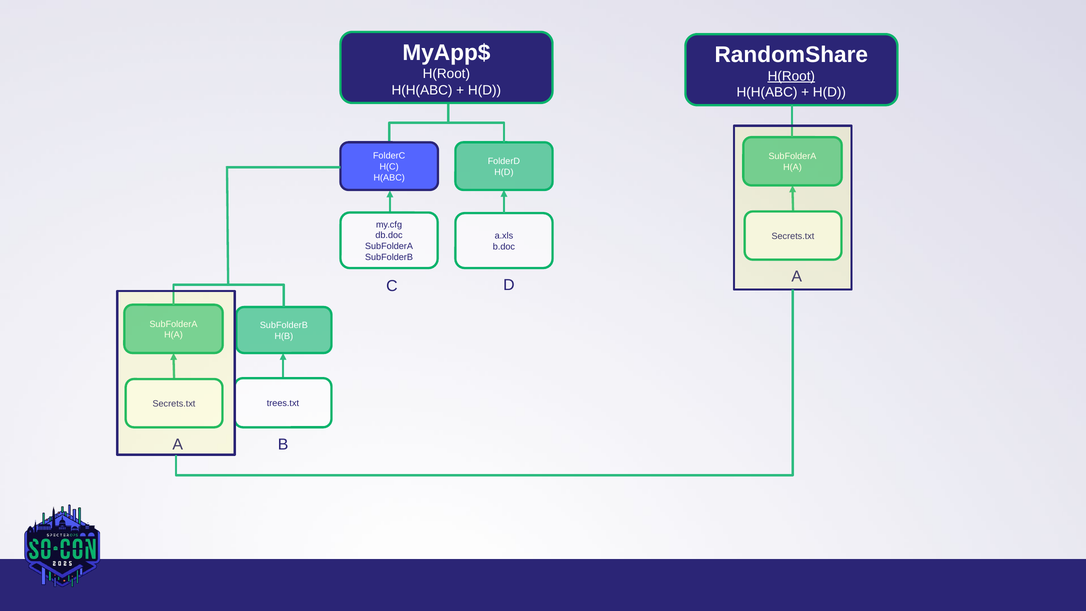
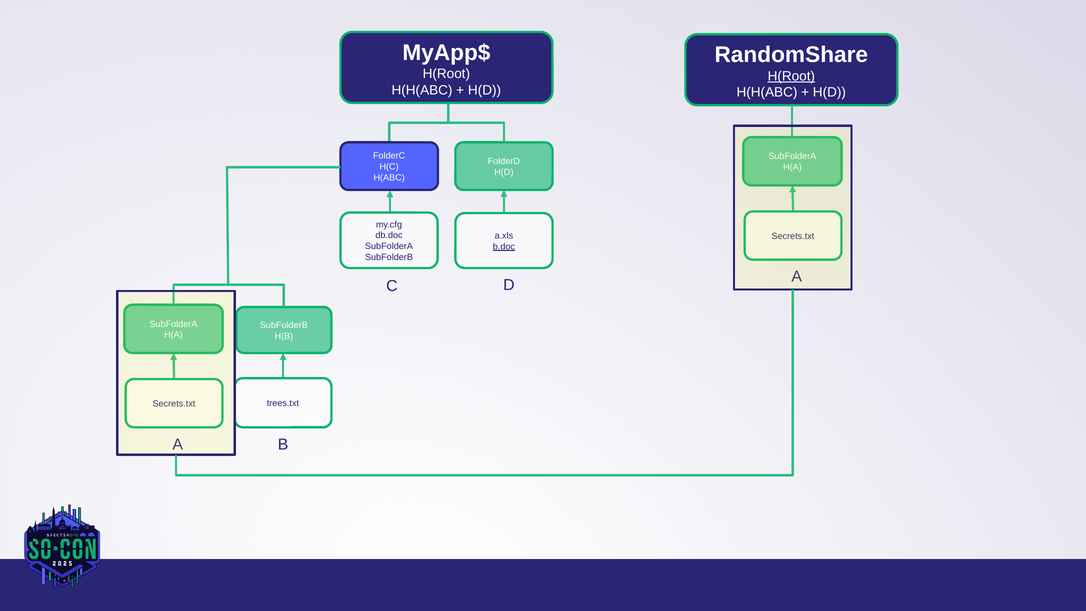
b.doc underline: none -> present
